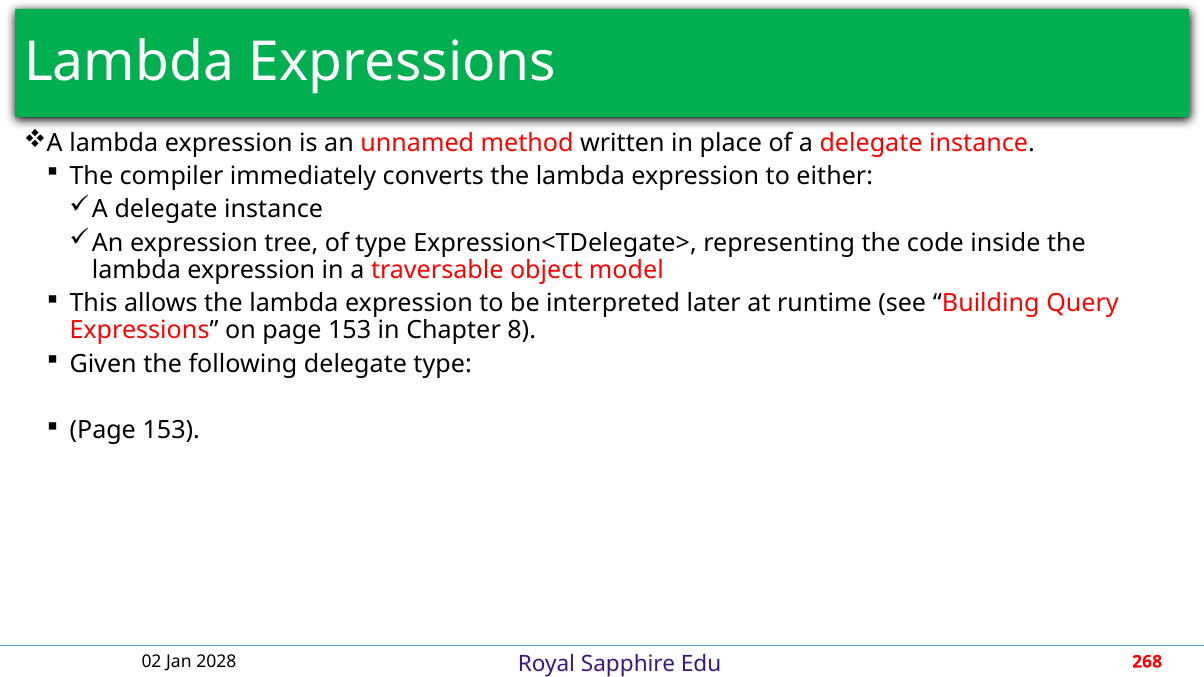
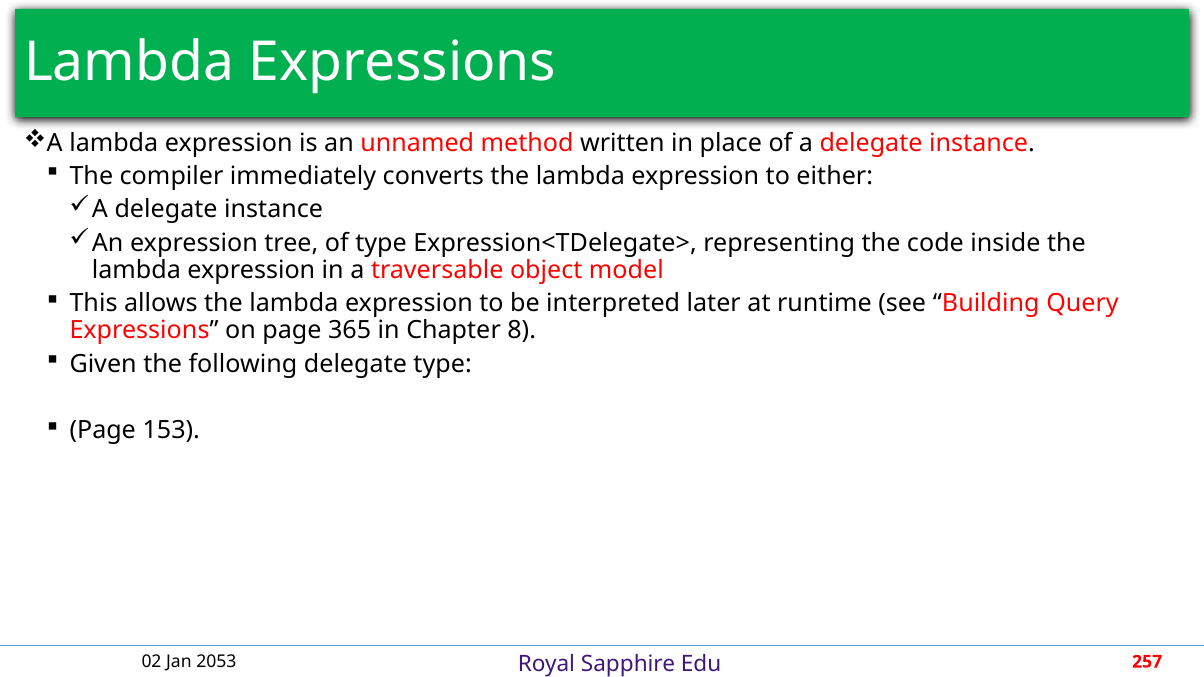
on page 153: 153 -> 365
2028: 2028 -> 2053
268: 268 -> 257
